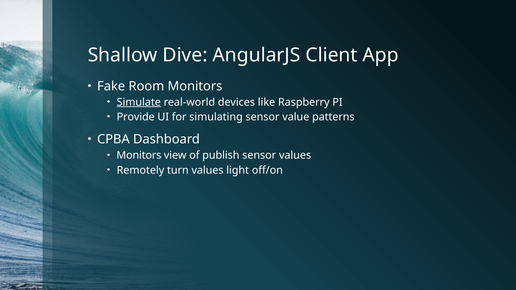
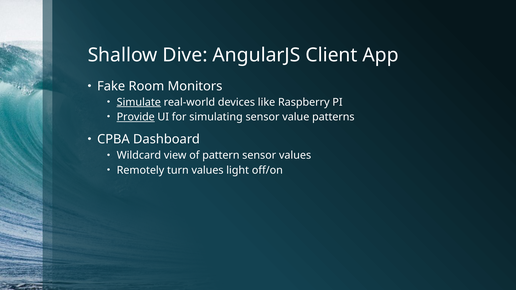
Provide underline: none -> present
Monitors at (139, 156): Monitors -> Wildcard
publish: publish -> pattern
